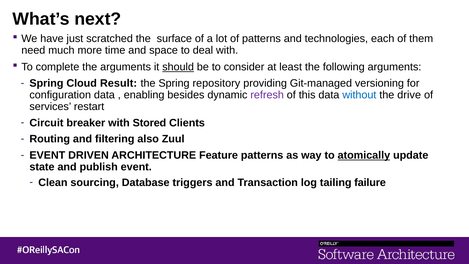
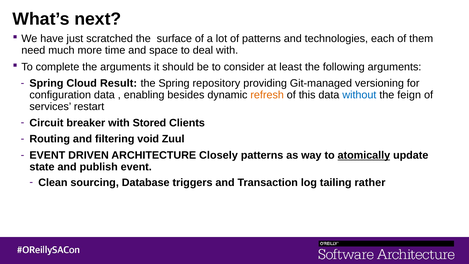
should underline: present -> none
refresh colour: purple -> orange
drive: drive -> feign
also: also -> void
Feature: Feature -> Closely
failure: failure -> rather
